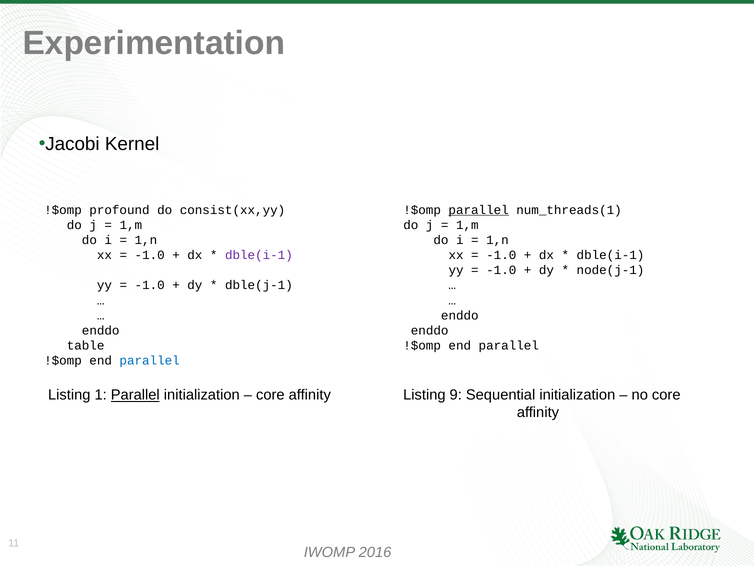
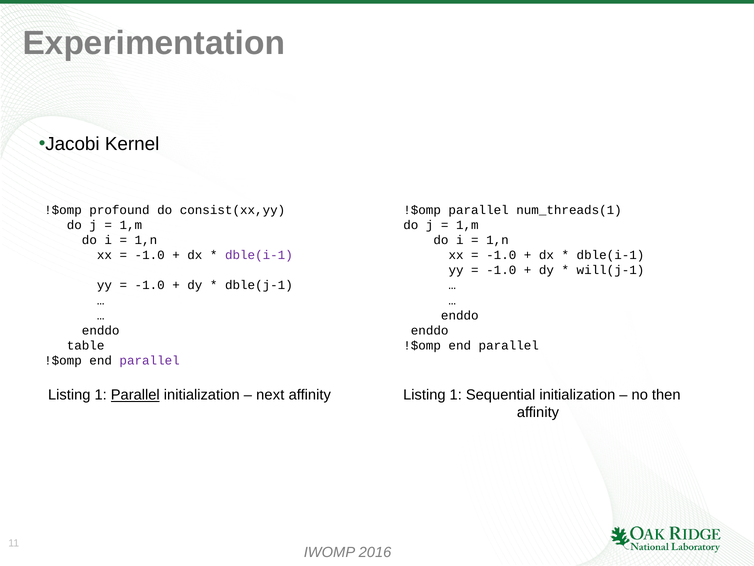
parallel at (479, 210) underline: present -> none
node(j-1: node(j-1 -> will(j-1
parallel at (150, 360) colour: blue -> purple
9 at (456, 395): 9 -> 1
no core: core -> then
core at (270, 395): core -> next
